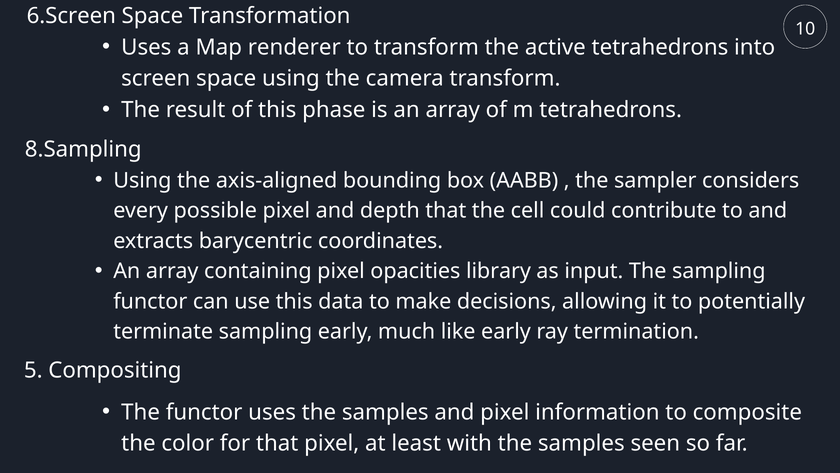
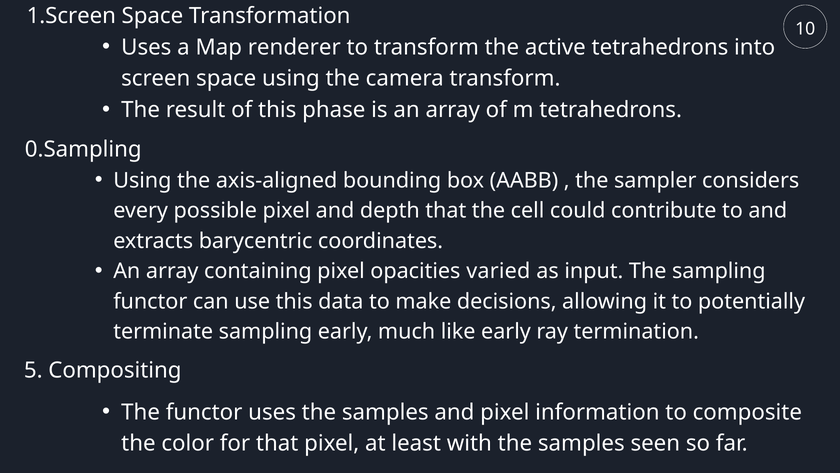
6.Screen: 6.Screen -> 1.Screen
8.Sampling: 8.Sampling -> 0.Sampling
library: library -> varied
